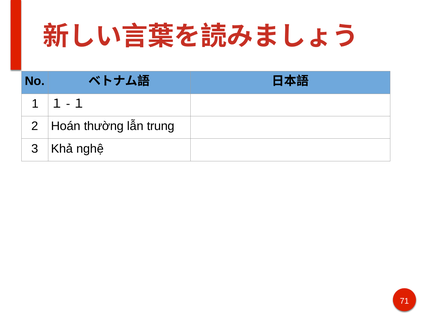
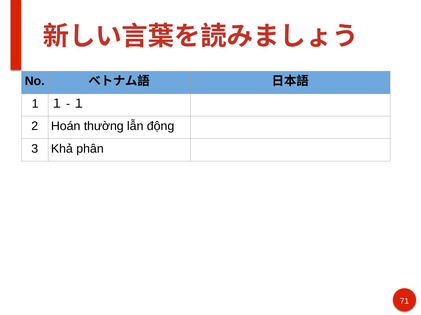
trung: trung -> động
nghệ: nghệ -> phân
